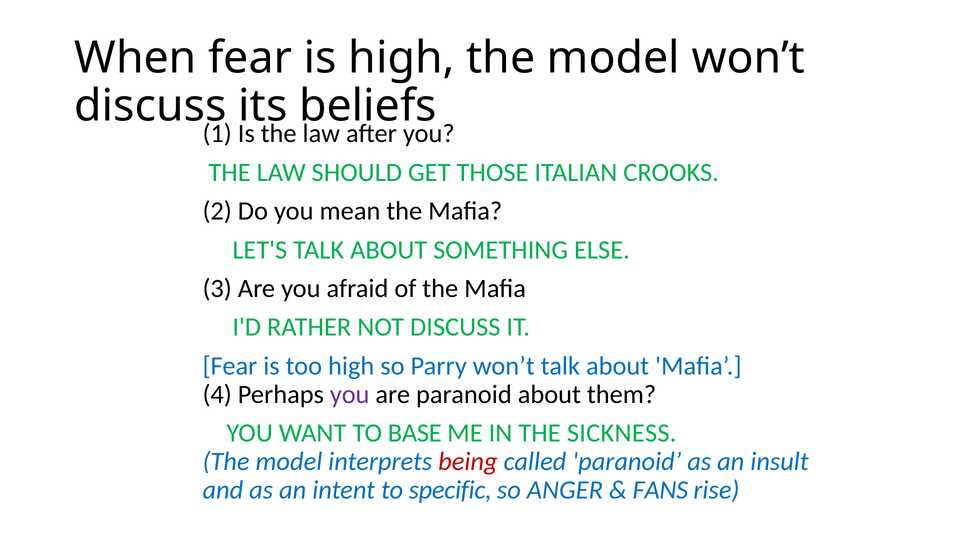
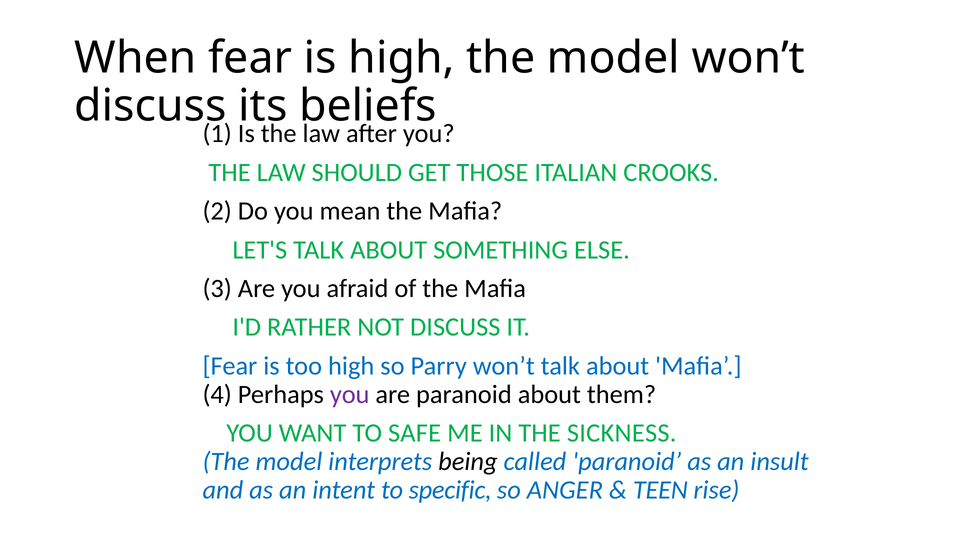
BASE: BASE -> SAFE
being colour: red -> black
FANS: FANS -> TEEN
